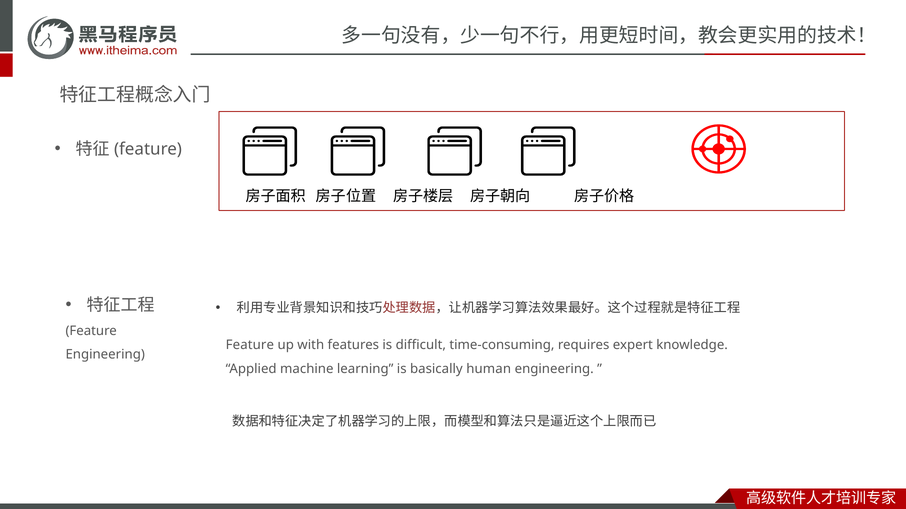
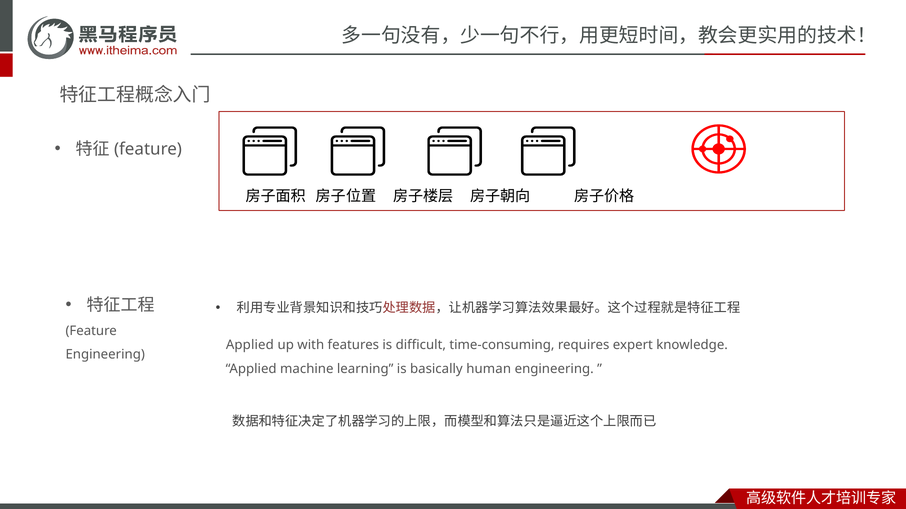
Feature at (250, 345): Feature -> Applied
